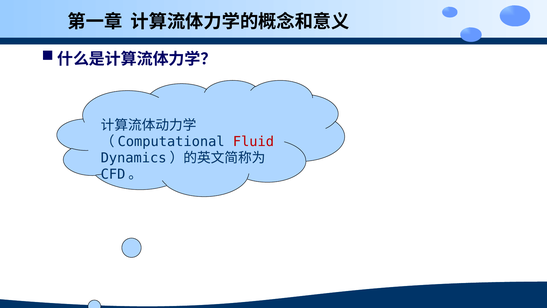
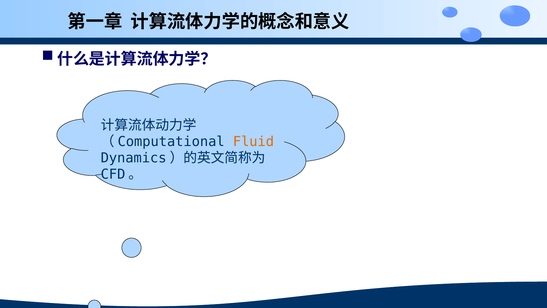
Fluid colour: red -> orange
